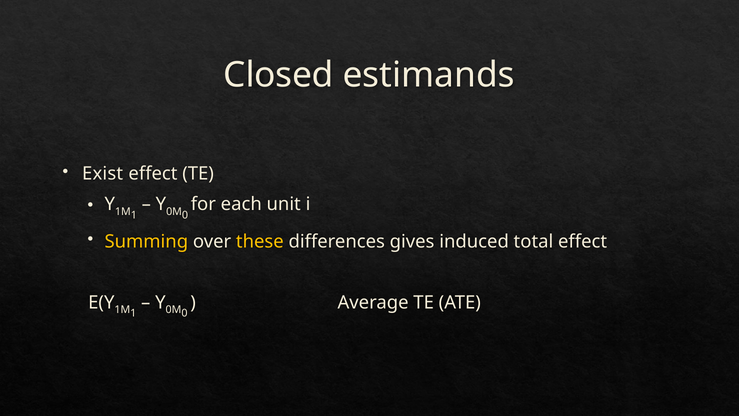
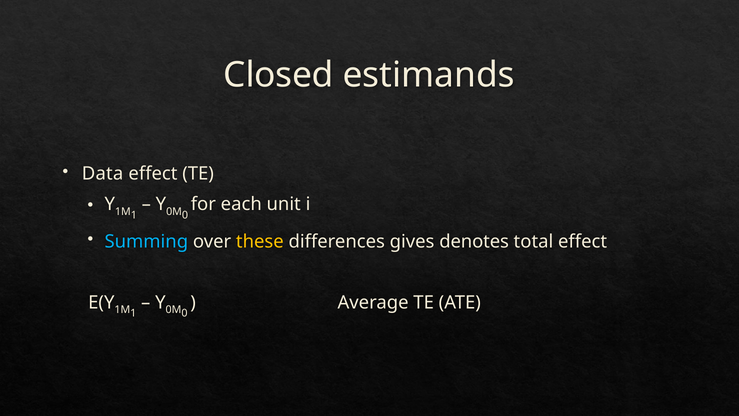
Exist: Exist -> Data
Summing colour: yellow -> light blue
induced: induced -> denotes
